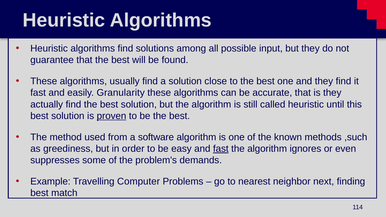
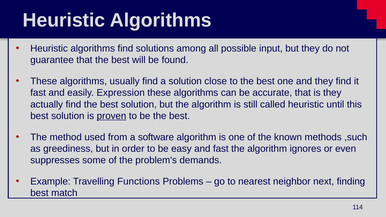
Granularity: Granularity -> Expression
fast at (221, 149) underline: present -> none
Computer: Computer -> Functions
